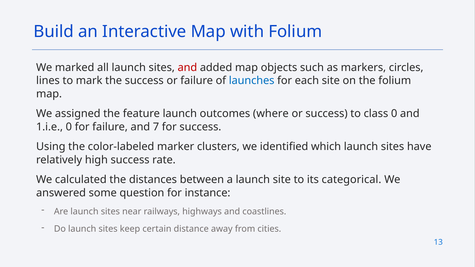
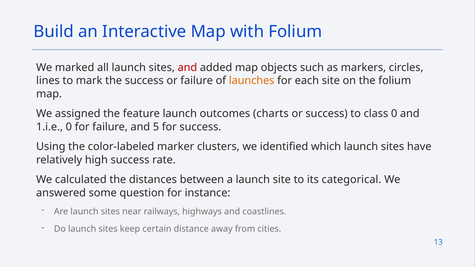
launches colour: blue -> orange
where: where -> charts
7: 7 -> 5
